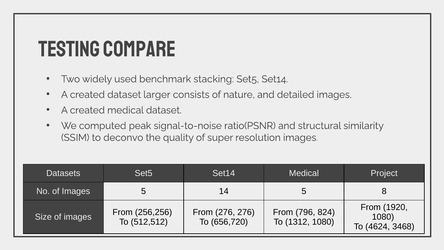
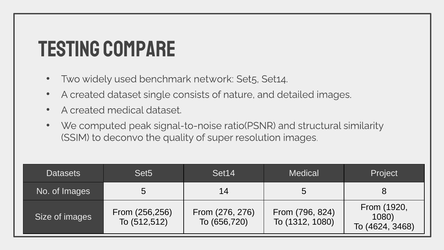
stacking: stacking -> network
larger: larger -> single
